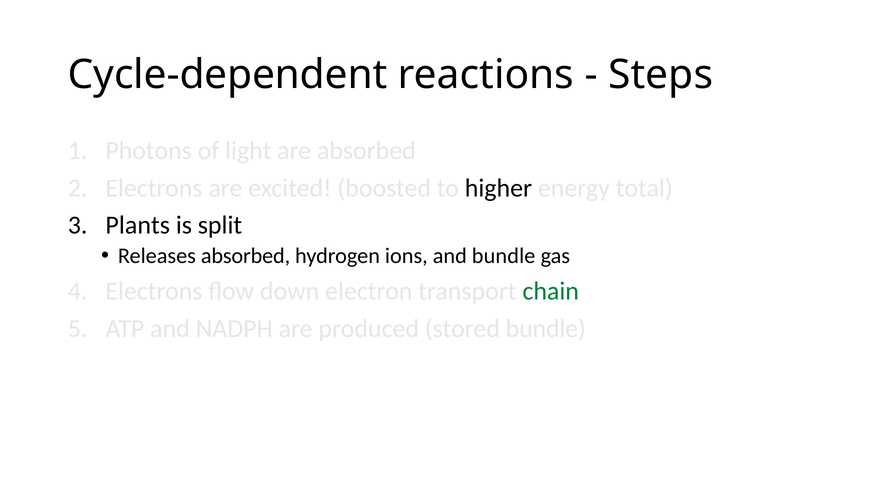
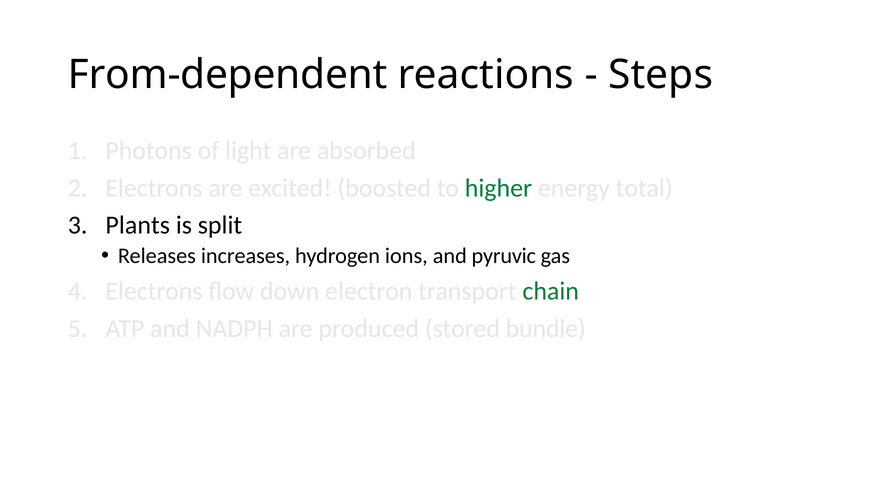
Cycle-dependent: Cycle-dependent -> From-dependent
higher colour: black -> green
Releases absorbed: absorbed -> increases
and bundle: bundle -> pyruvic
